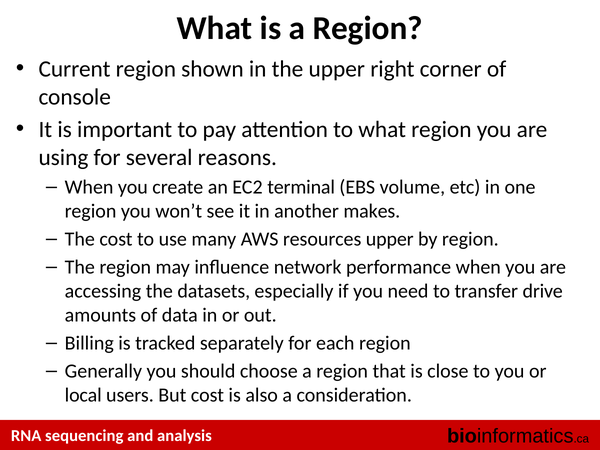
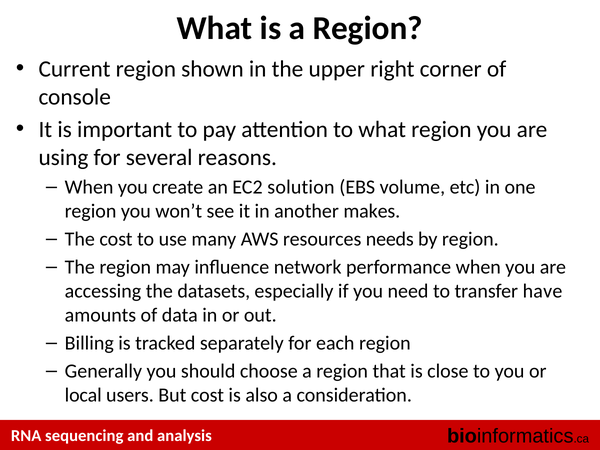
terminal: terminal -> solution
resources upper: upper -> needs
drive: drive -> have
